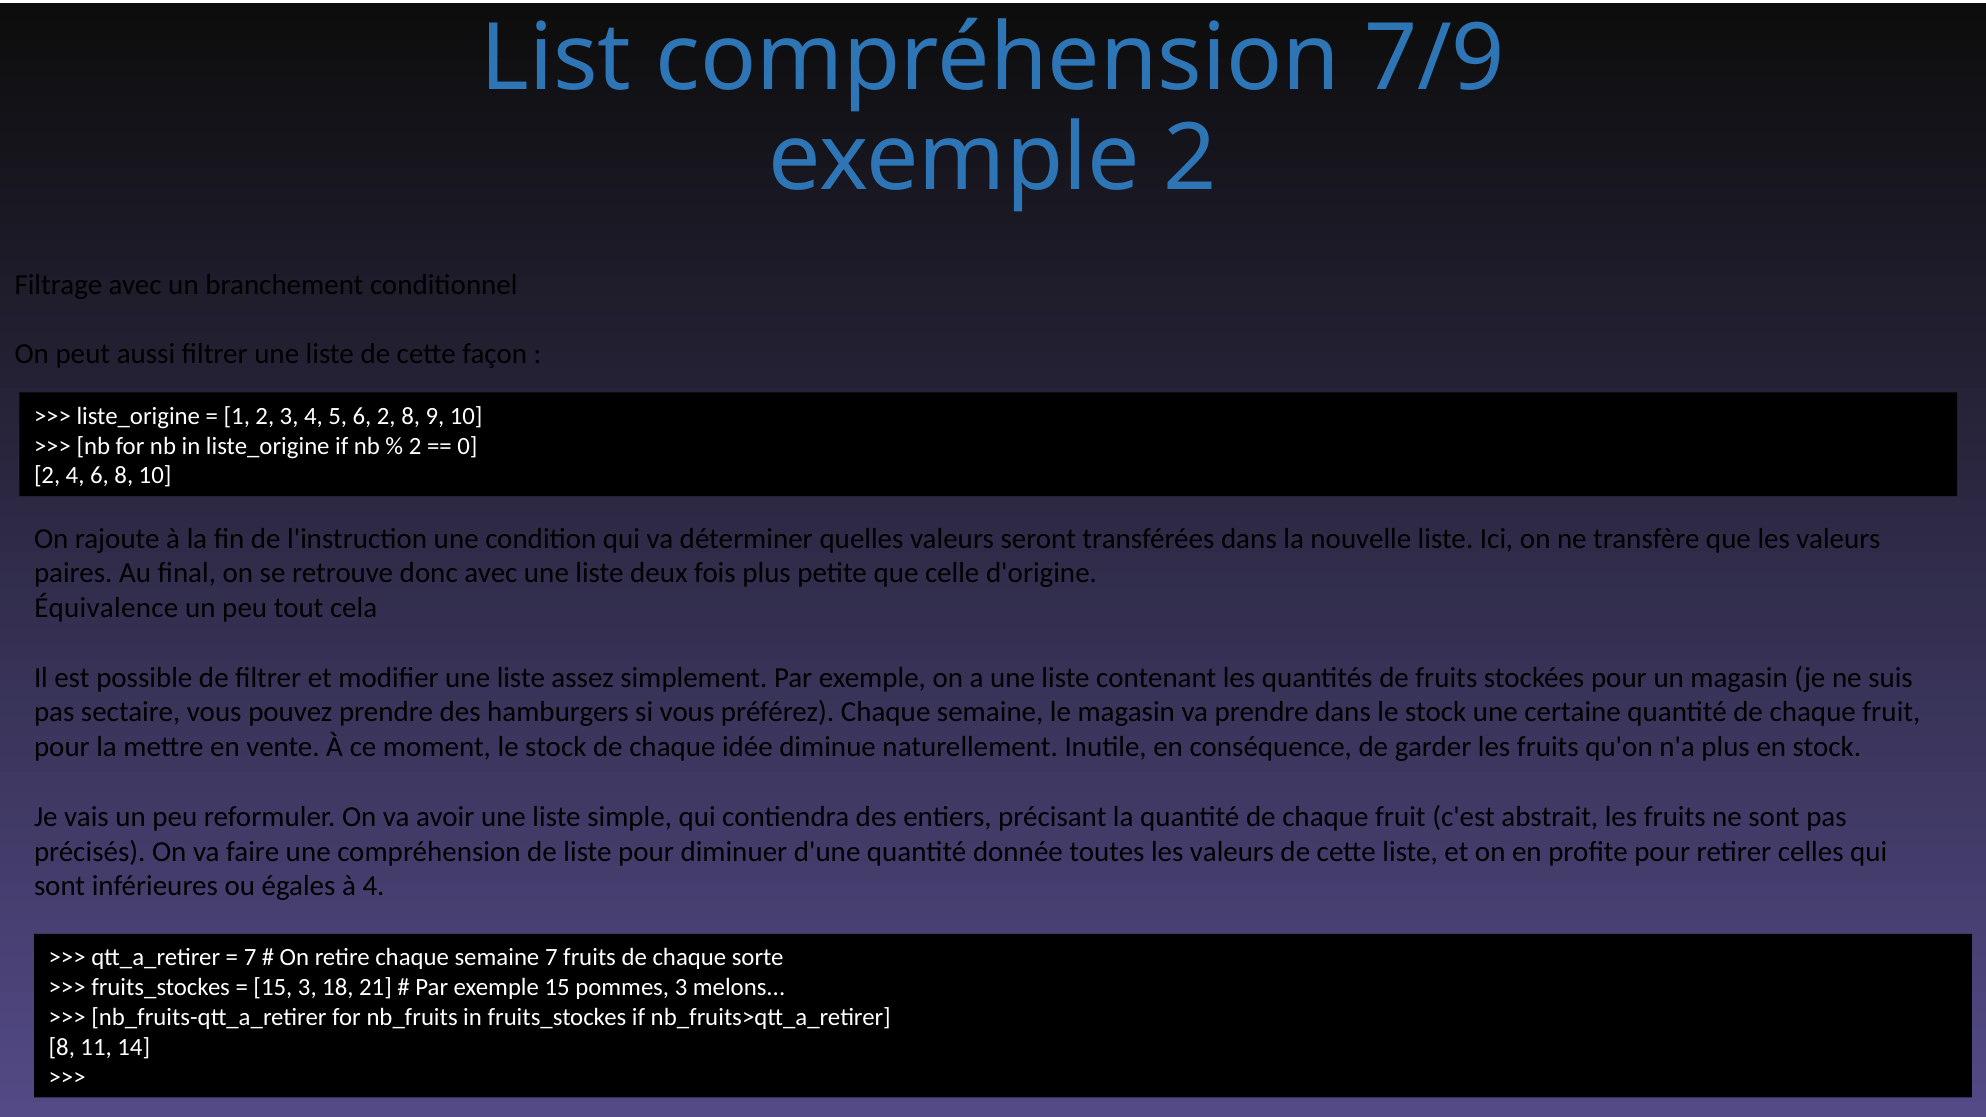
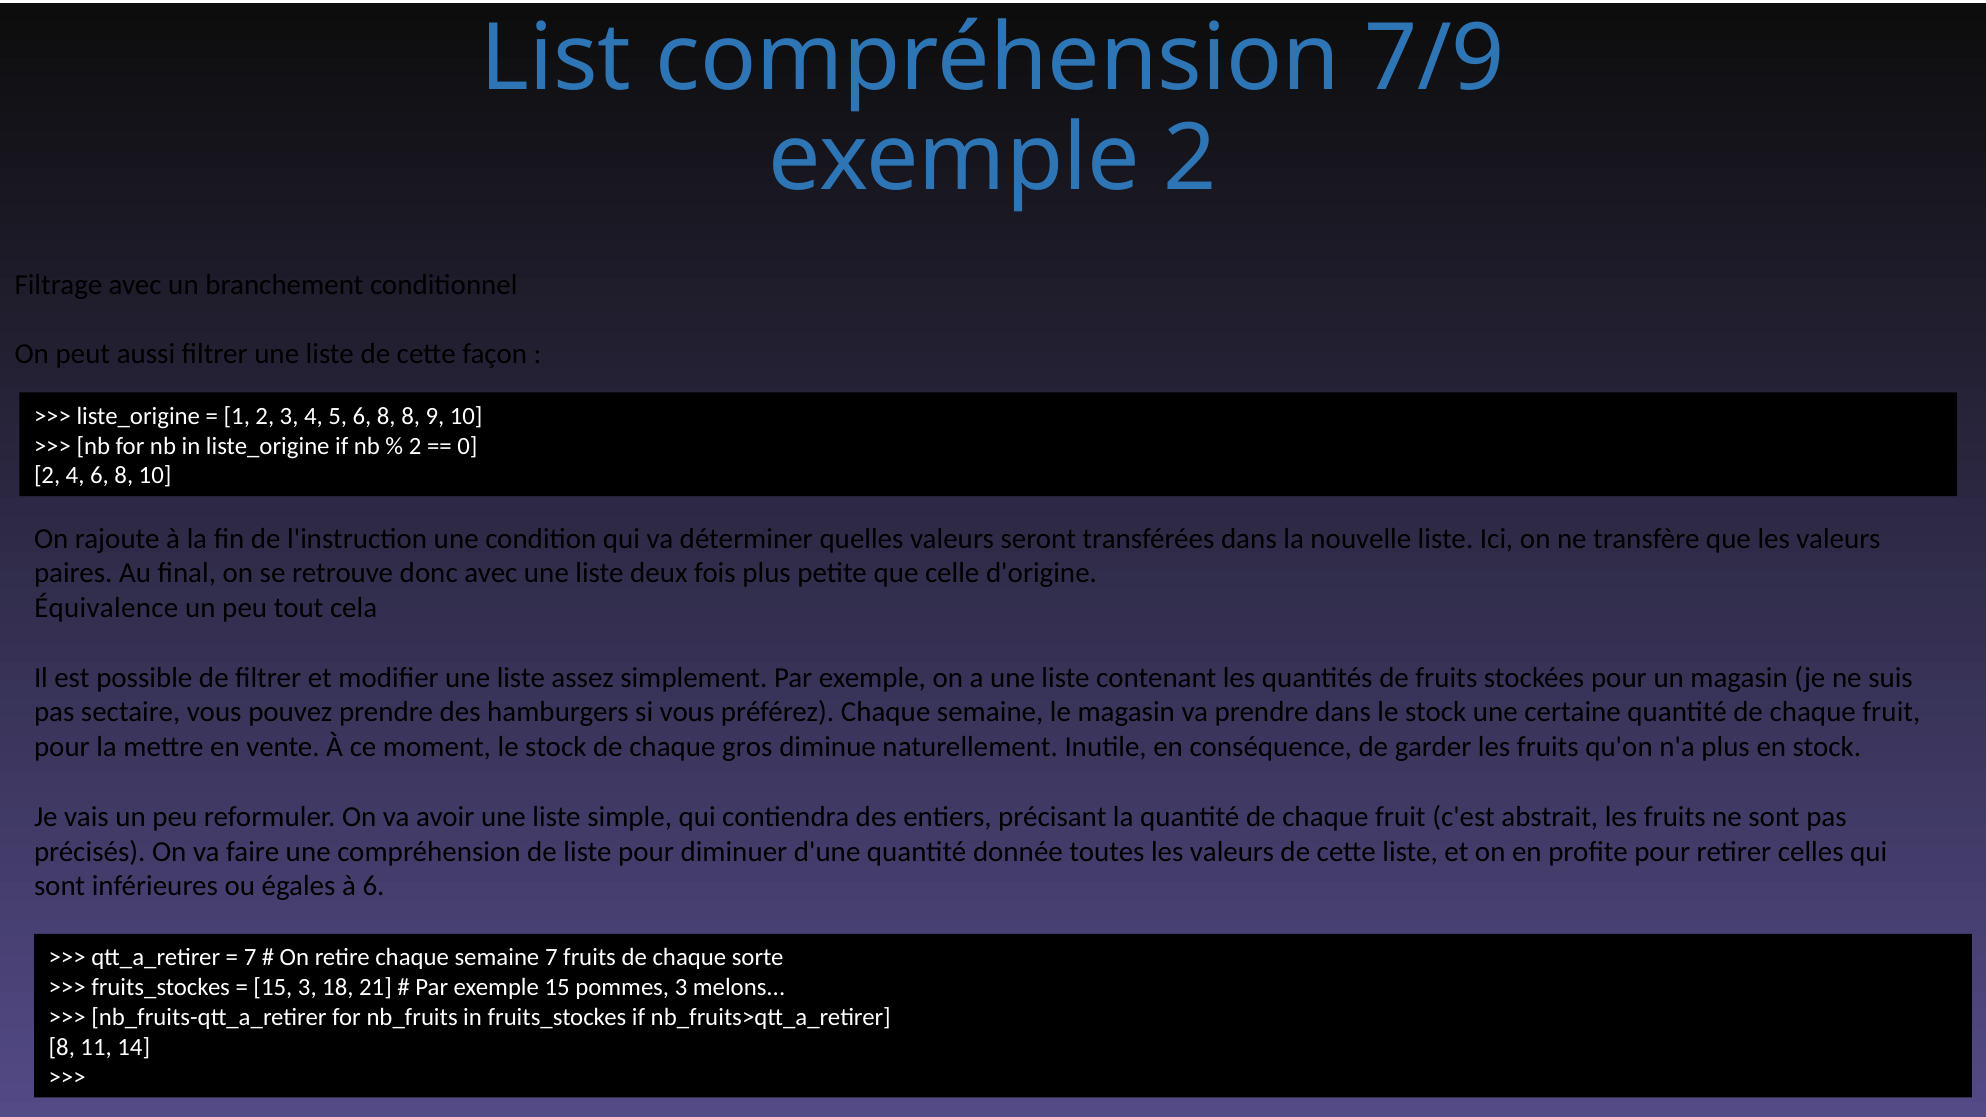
5 6 2: 2 -> 8
idée: idée -> gros
à 4: 4 -> 6
